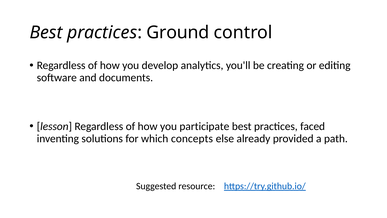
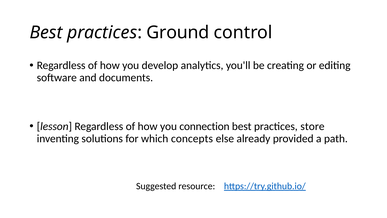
participate: participate -> connection
faced: faced -> store
